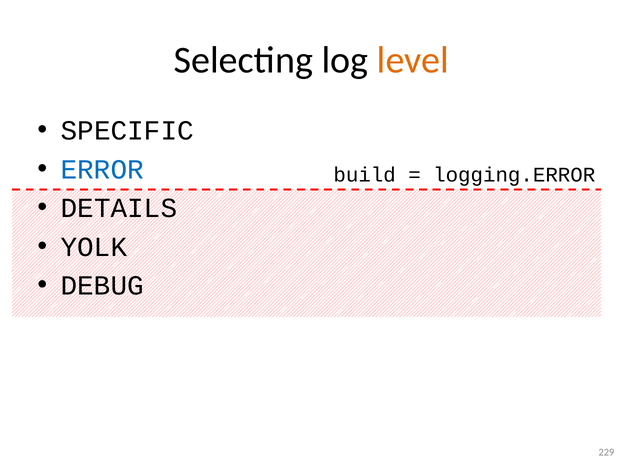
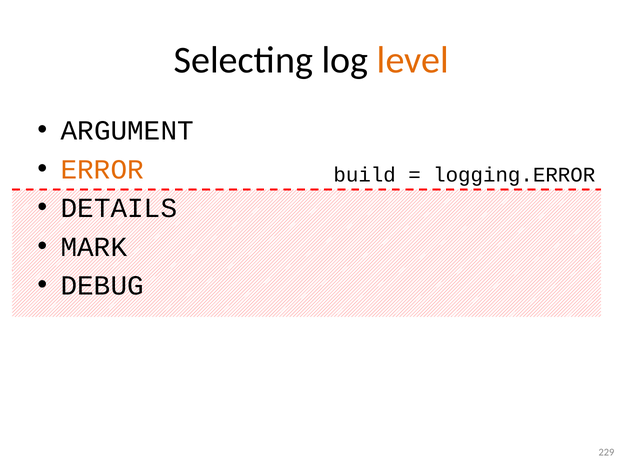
SPECIFIC: SPECIFIC -> ARGUMENT
ERROR colour: blue -> orange
YOLK: YOLK -> MARK
